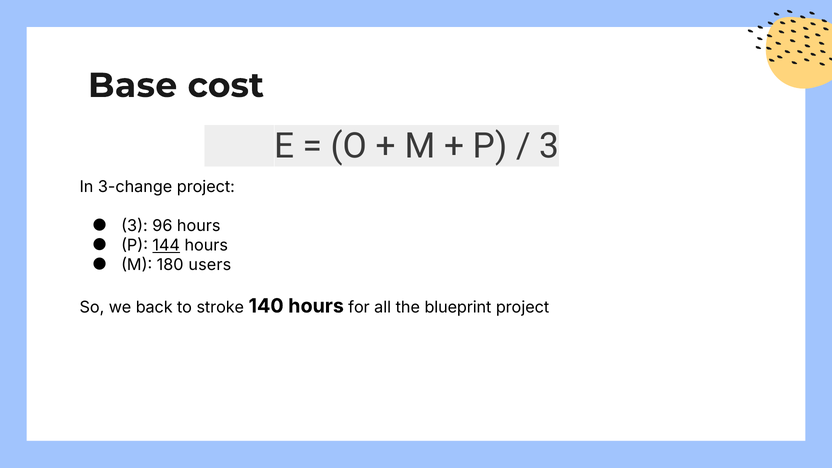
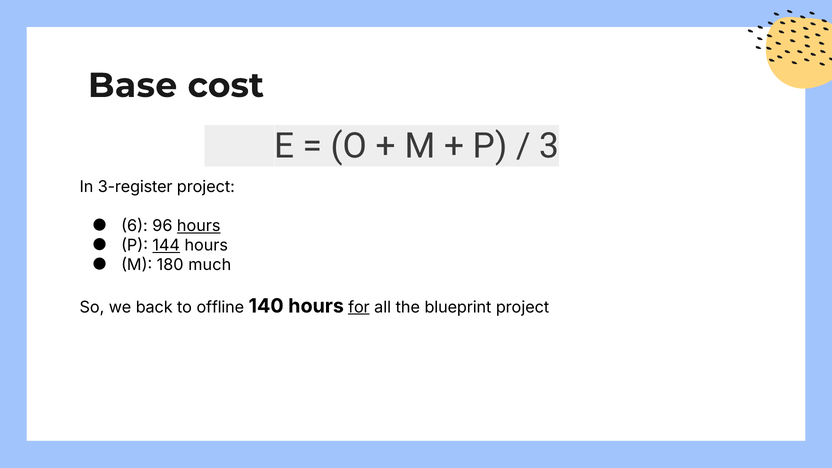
3-change: 3-change -> 3-register
3 at (134, 226): 3 -> 6
hours at (199, 226) underline: none -> present
users: users -> much
stroke: stroke -> offline
for underline: none -> present
